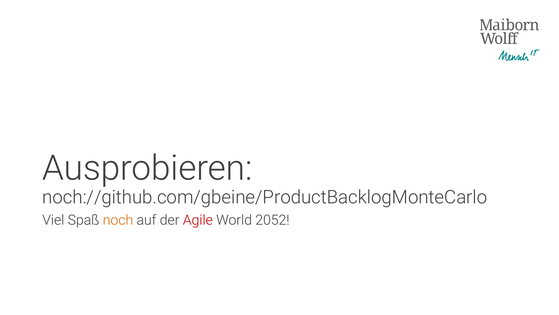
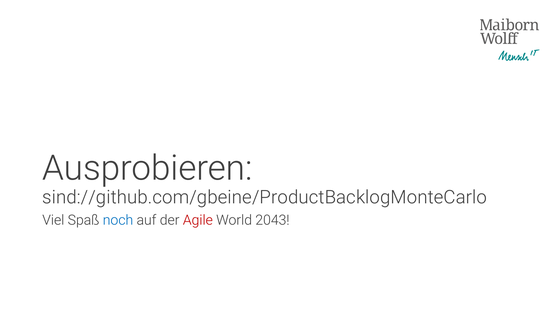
noch://github.com/gbeine/ProductBacklogMonteCarlo: noch://github.com/gbeine/ProductBacklogMonteCarlo -> sind://github.com/gbeine/ProductBacklogMonteCarlo
noch colour: orange -> blue
2052: 2052 -> 2043
